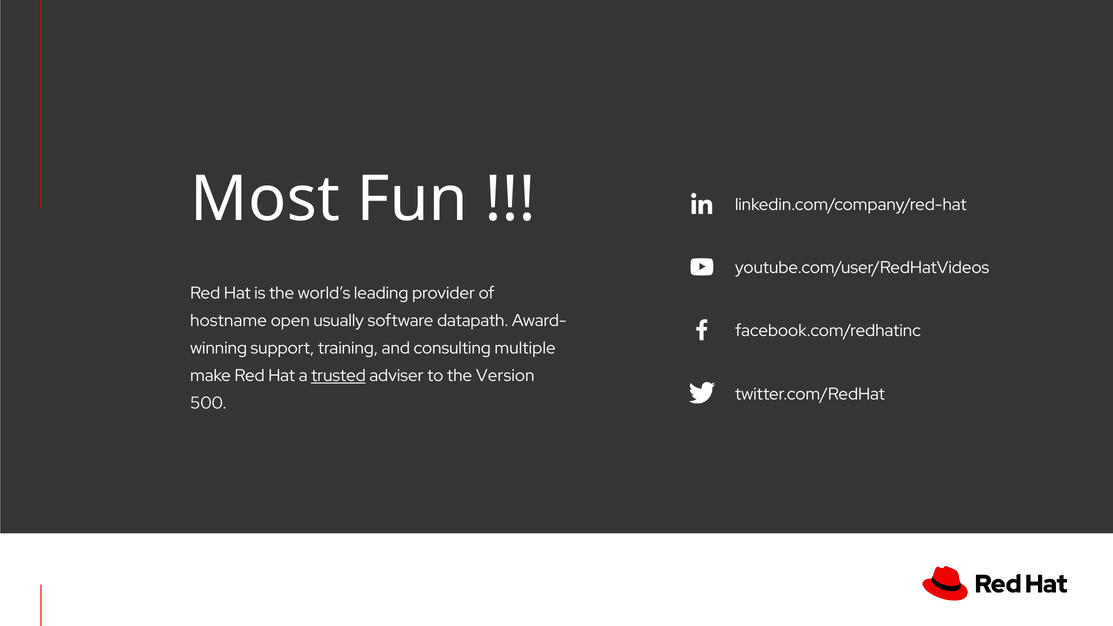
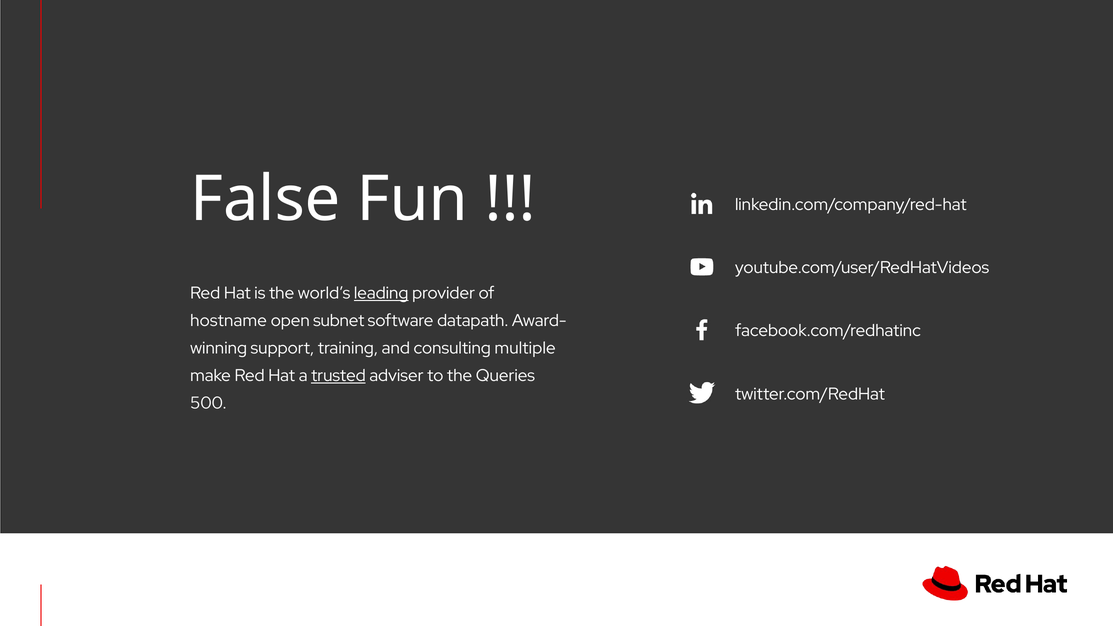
Most: Most -> False
leading underline: none -> present
usually: usually -> subnet
Version: Version -> Queries
